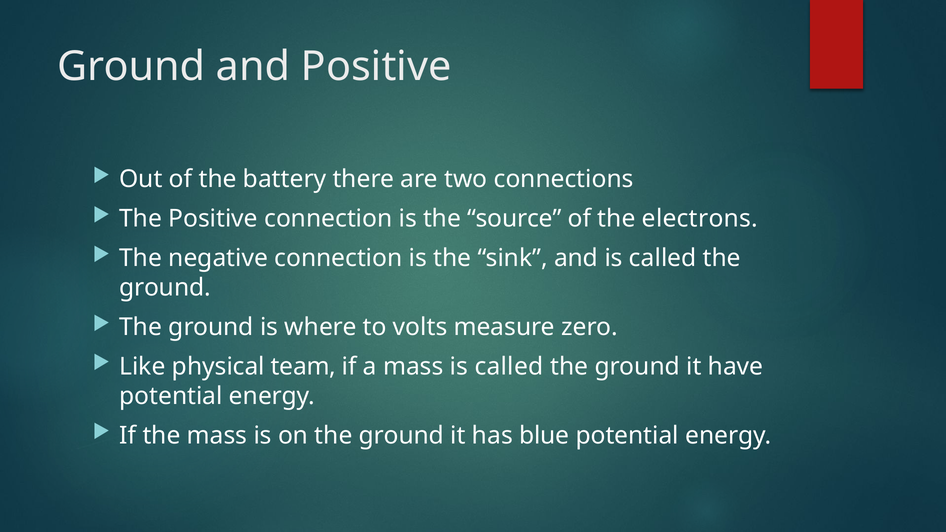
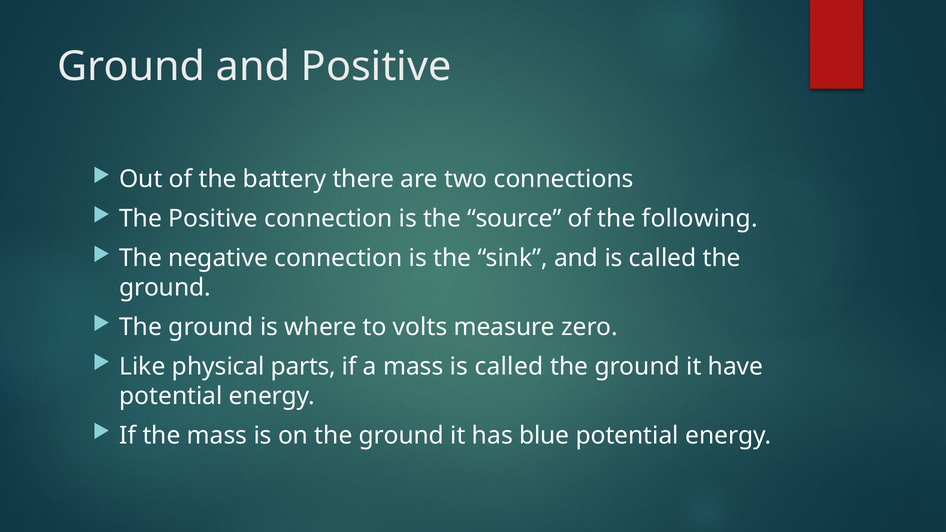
electrons: electrons -> following
team: team -> parts
